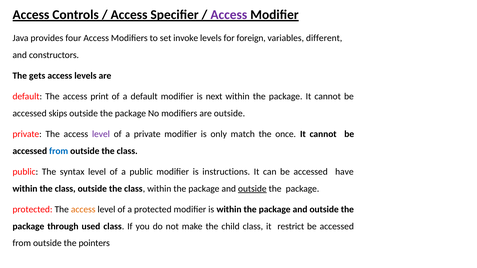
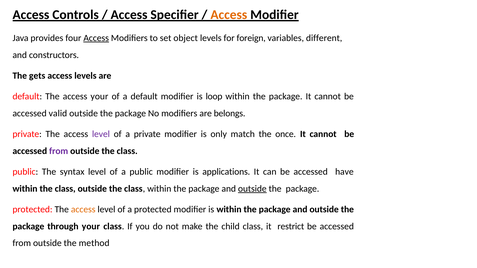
Access at (229, 15) colour: purple -> orange
Access at (96, 38) underline: none -> present
invoke: invoke -> object
access print: print -> your
next: next -> loop
skips: skips -> valid
are outside: outside -> belongs
from at (59, 151) colour: blue -> purple
instructions: instructions -> applications
through used: used -> your
pointers: pointers -> method
